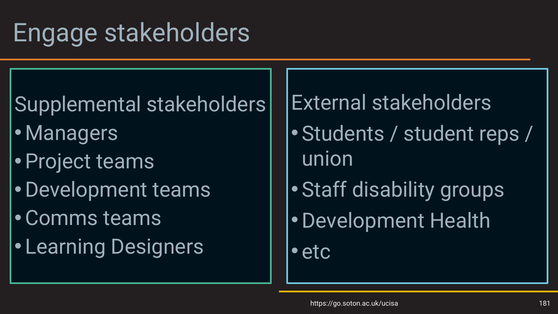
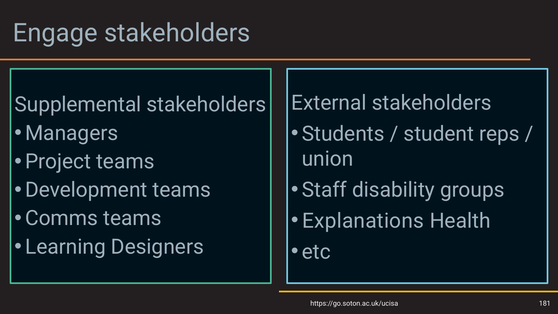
Development at (363, 221): Development -> Explanations
